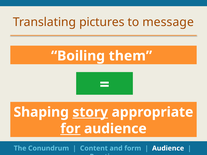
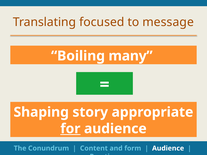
pictures: pictures -> focused
them: them -> many
story underline: present -> none
